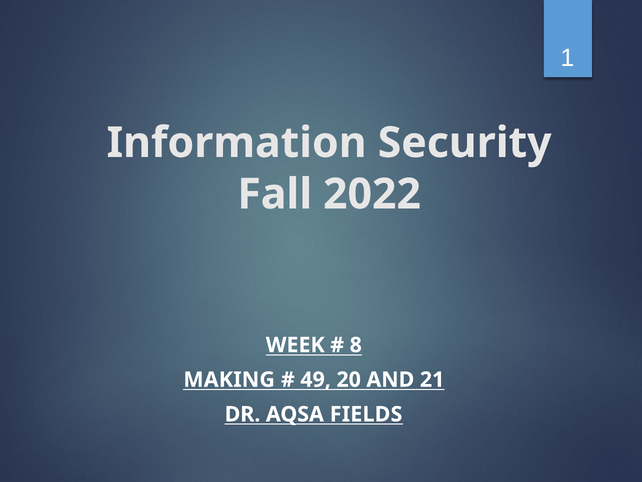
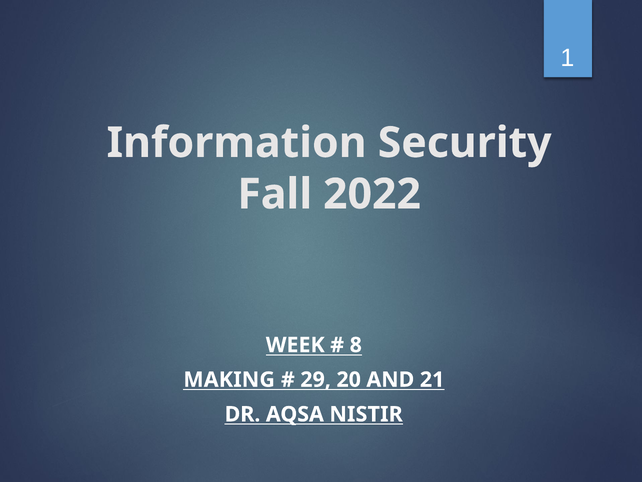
49: 49 -> 29
FIELDS: FIELDS -> NISTIR
